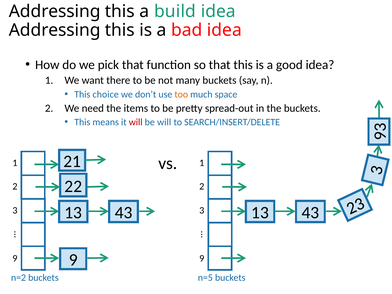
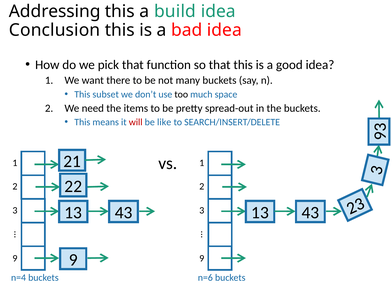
Addressing at (55, 30): Addressing -> Conclusion
choice: choice -> subset
too colour: orange -> black
be will: will -> like
n=2: n=2 -> n=4
n=5: n=5 -> n=6
